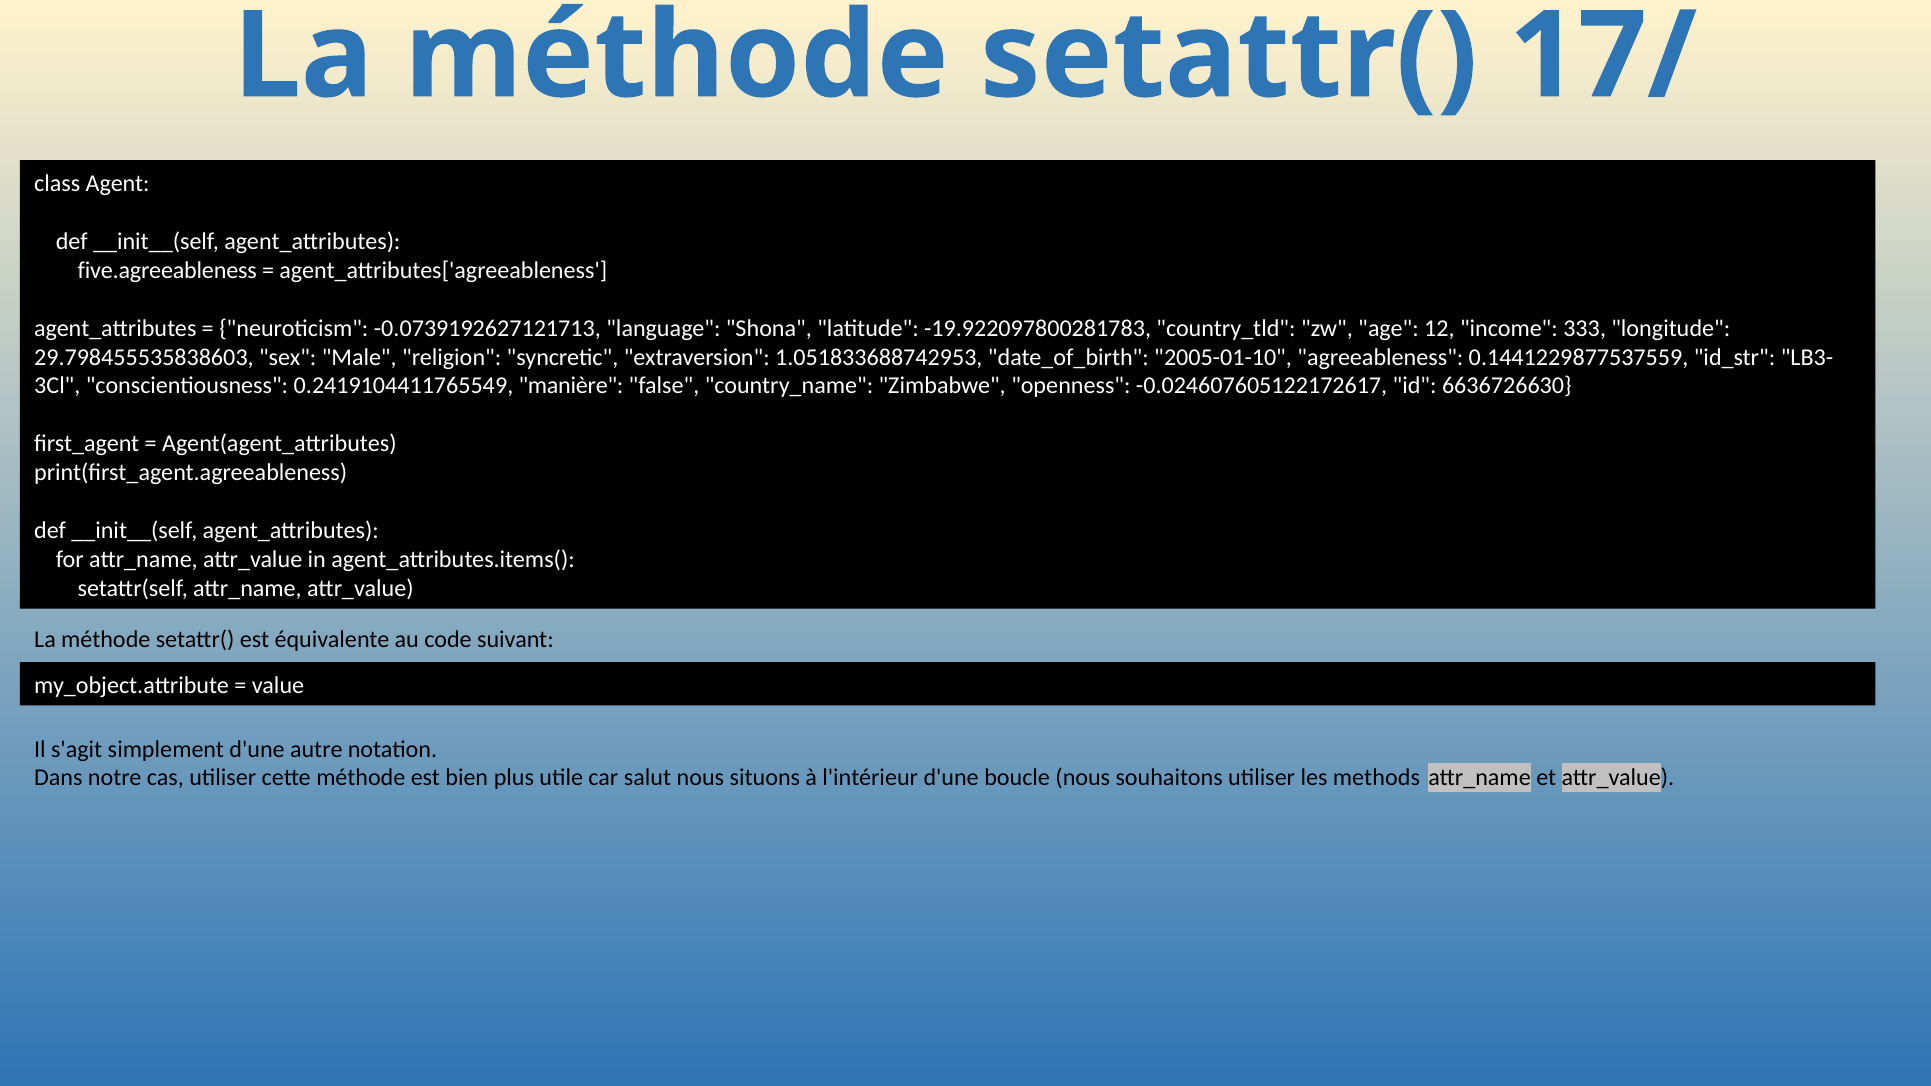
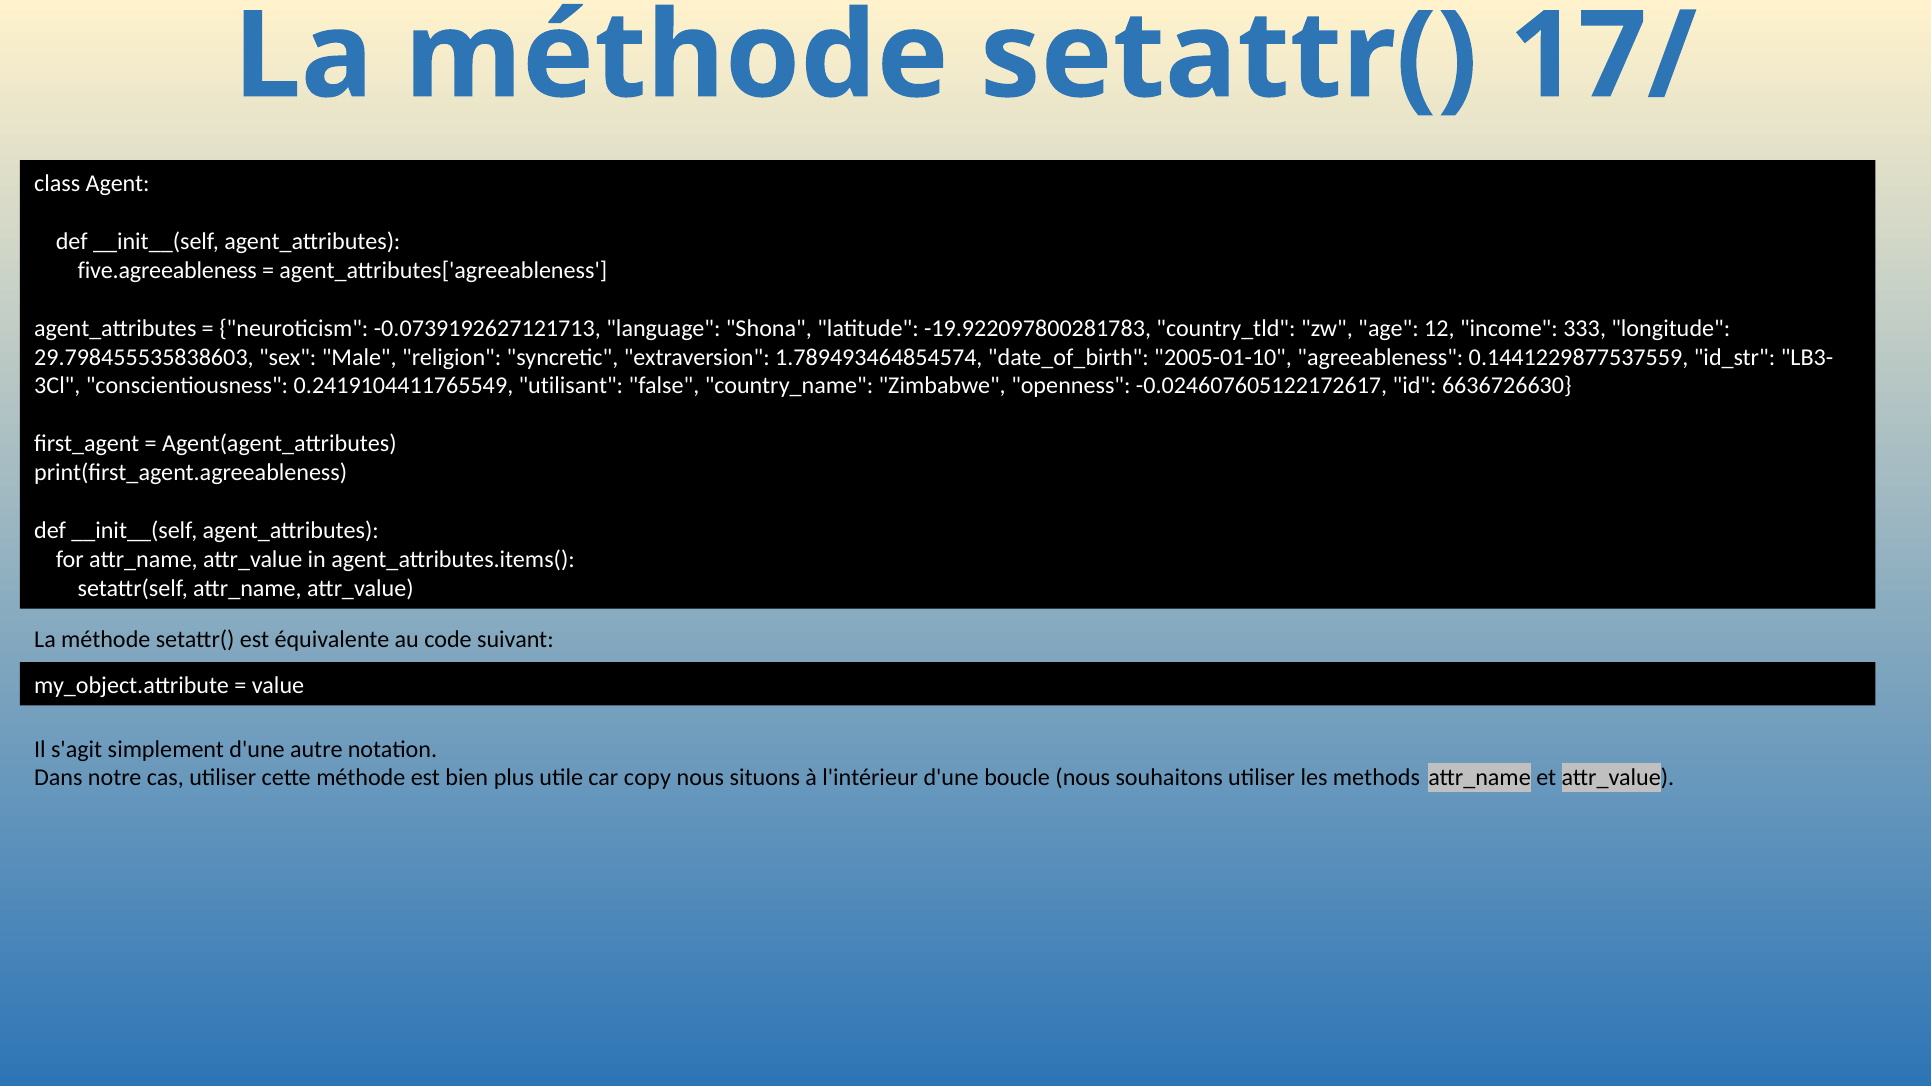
1.051833688742953: 1.051833688742953 -> 1.789493464854574
manière: manière -> utilisant
salut: salut -> copy
